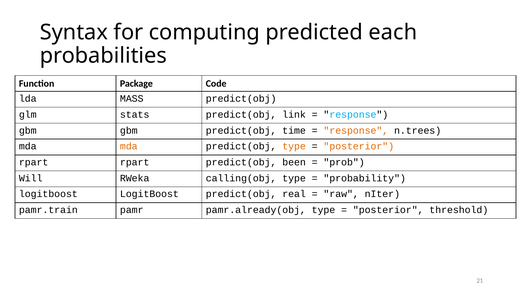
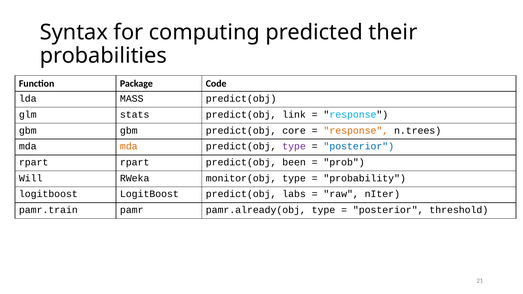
each: each -> their
time: time -> core
type at (294, 146) colour: orange -> purple
posterior at (359, 146) colour: orange -> blue
calling(obj: calling(obj -> monitor(obj
real: real -> labs
